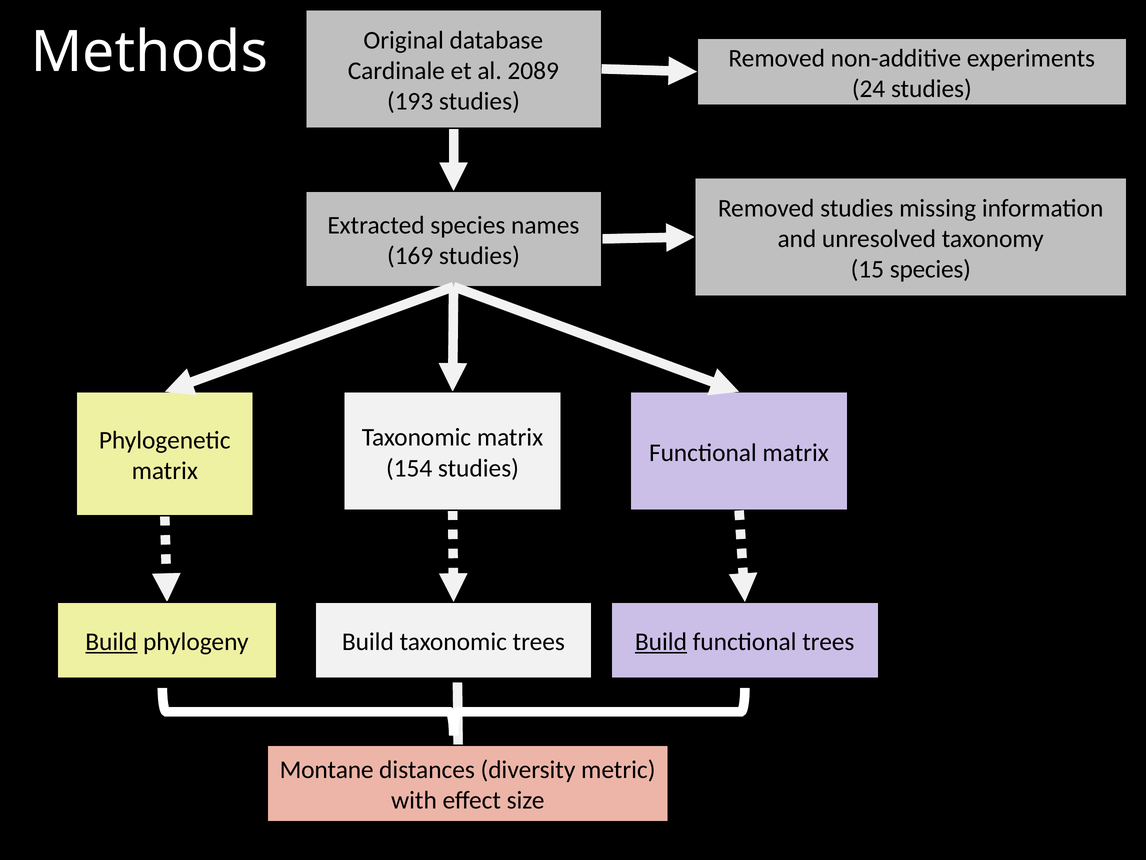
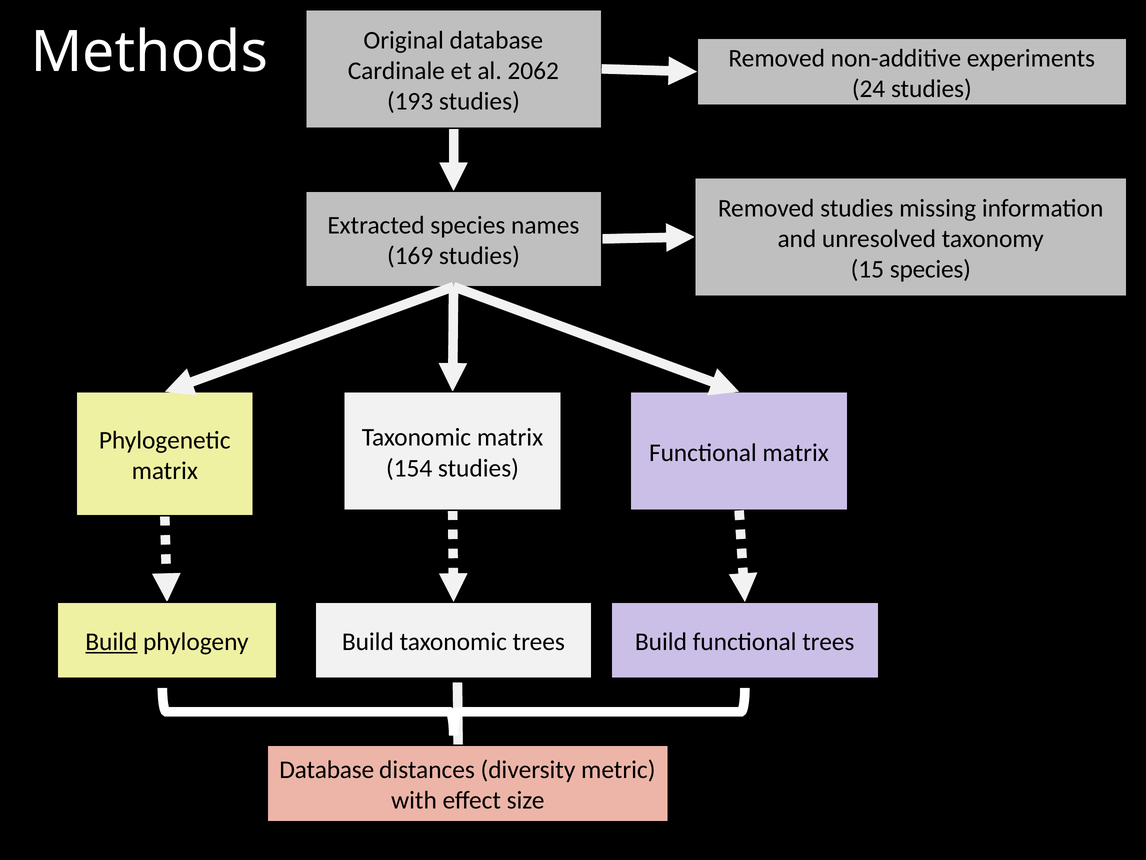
2089: 2089 -> 2062
Build at (661, 642) underline: present -> none
Montane at (327, 770): Montane -> Database
